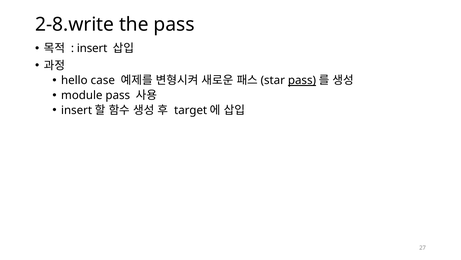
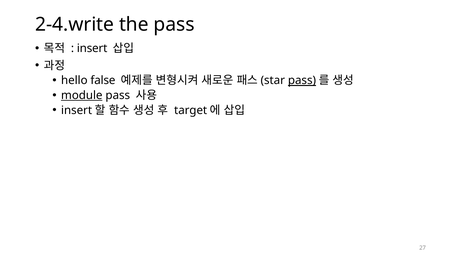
2-8.write: 2-8.write -> 2-4.write
case: case -> false
module underline: none -> present
